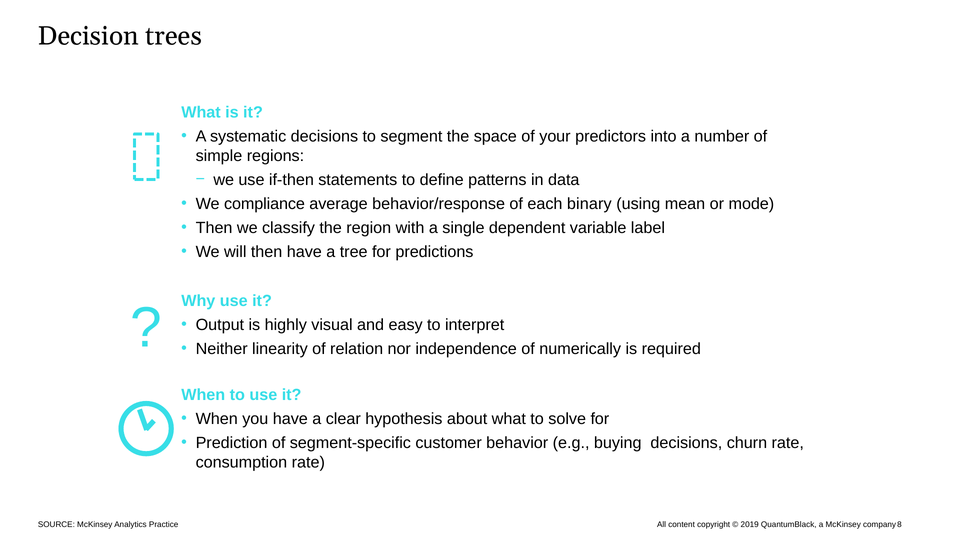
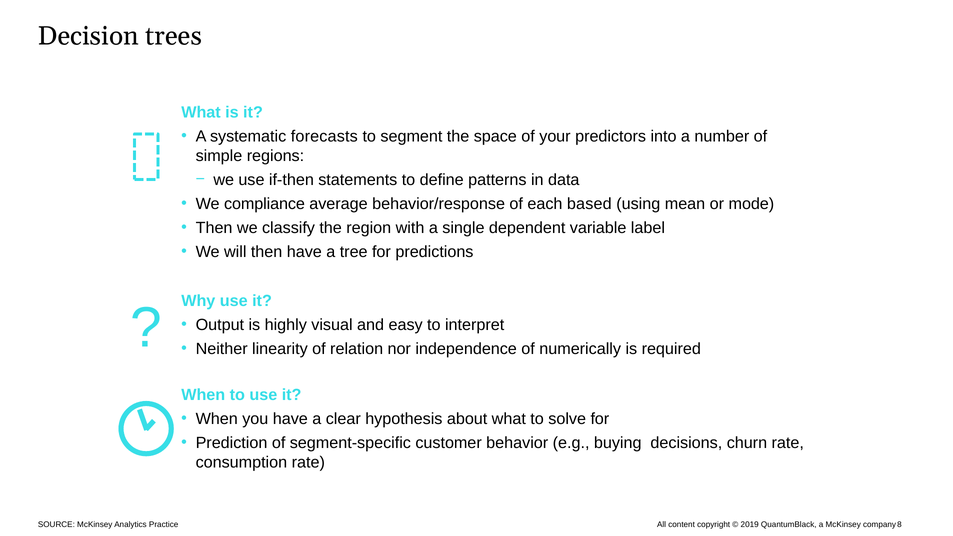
systematic decisions: decisions -> forecasts
binary: binary -> based
